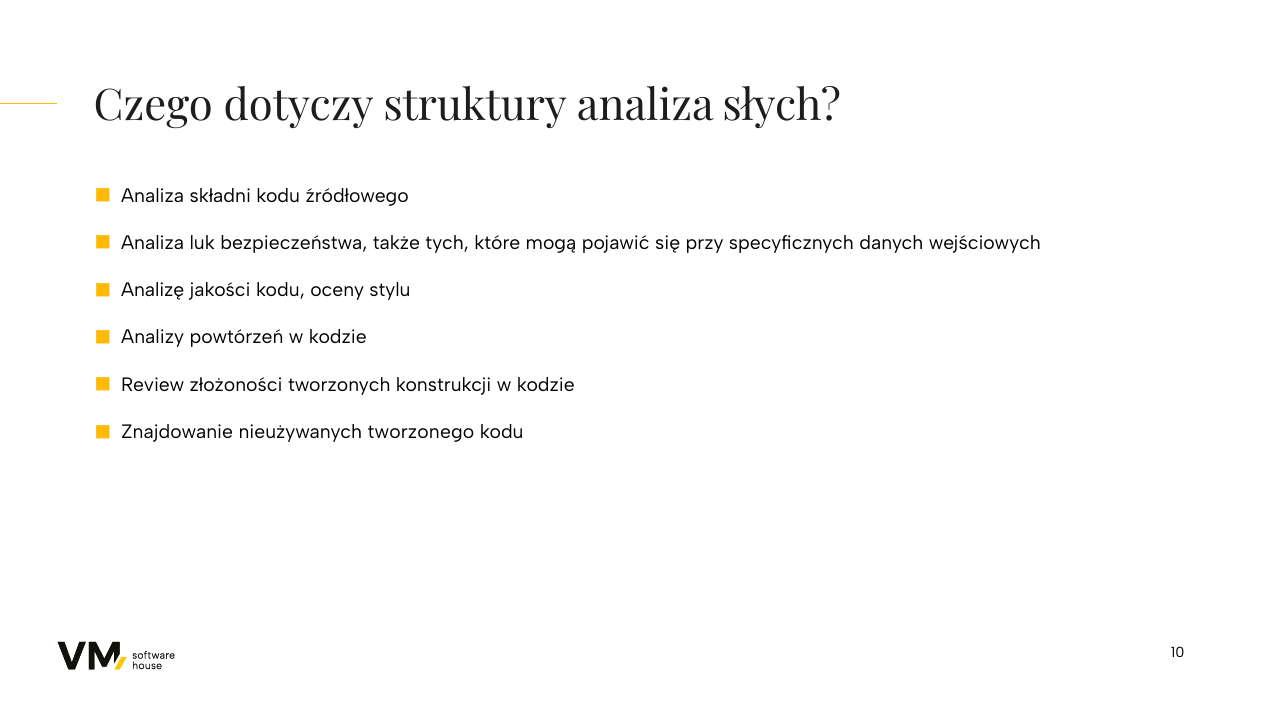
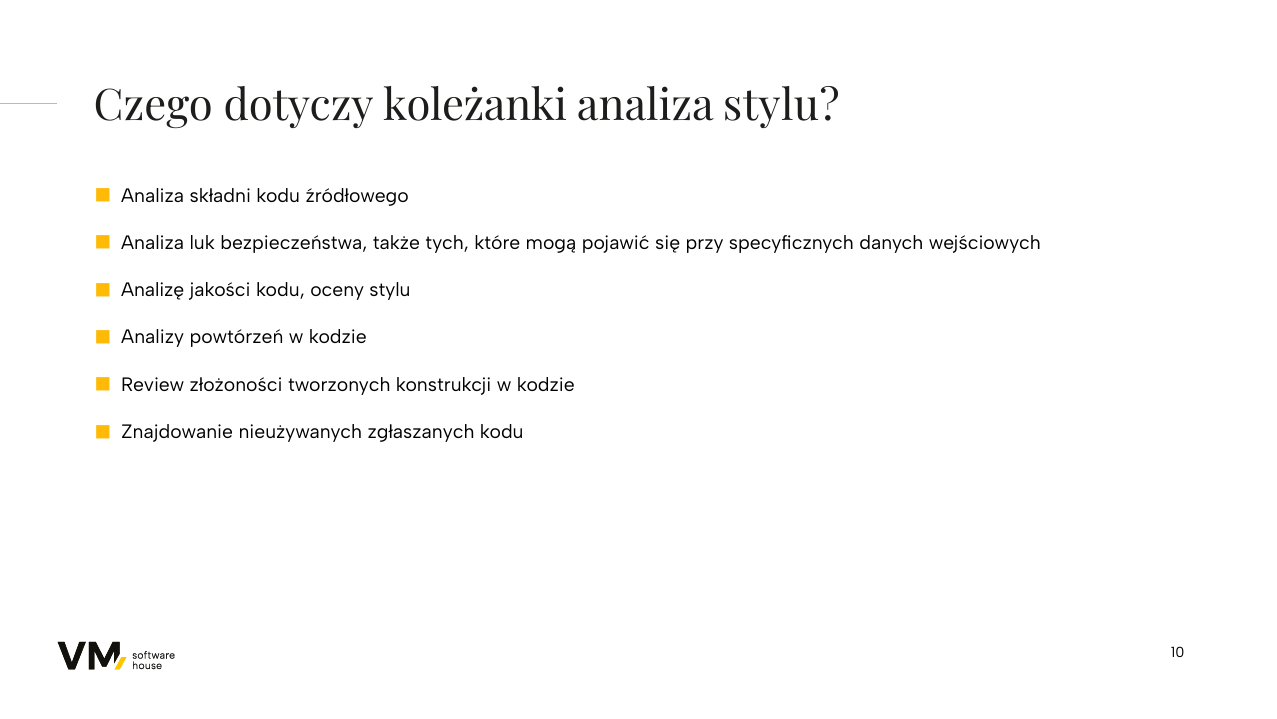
struktury: struktury -> koleżanki
analiza słych: słych -> stylu
tworzonego: tworzonego -> zgłaszanych
